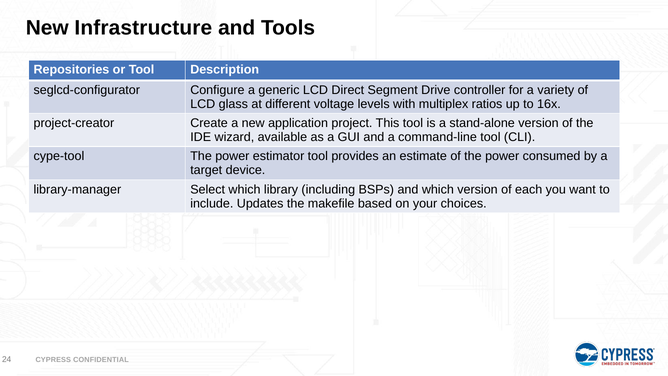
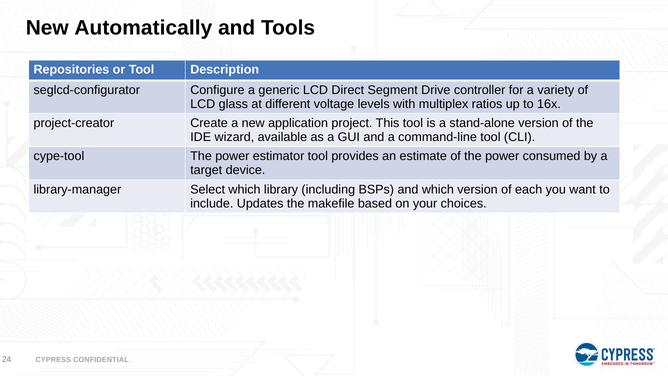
Infrastructure: Infrastructure -> Automatically
